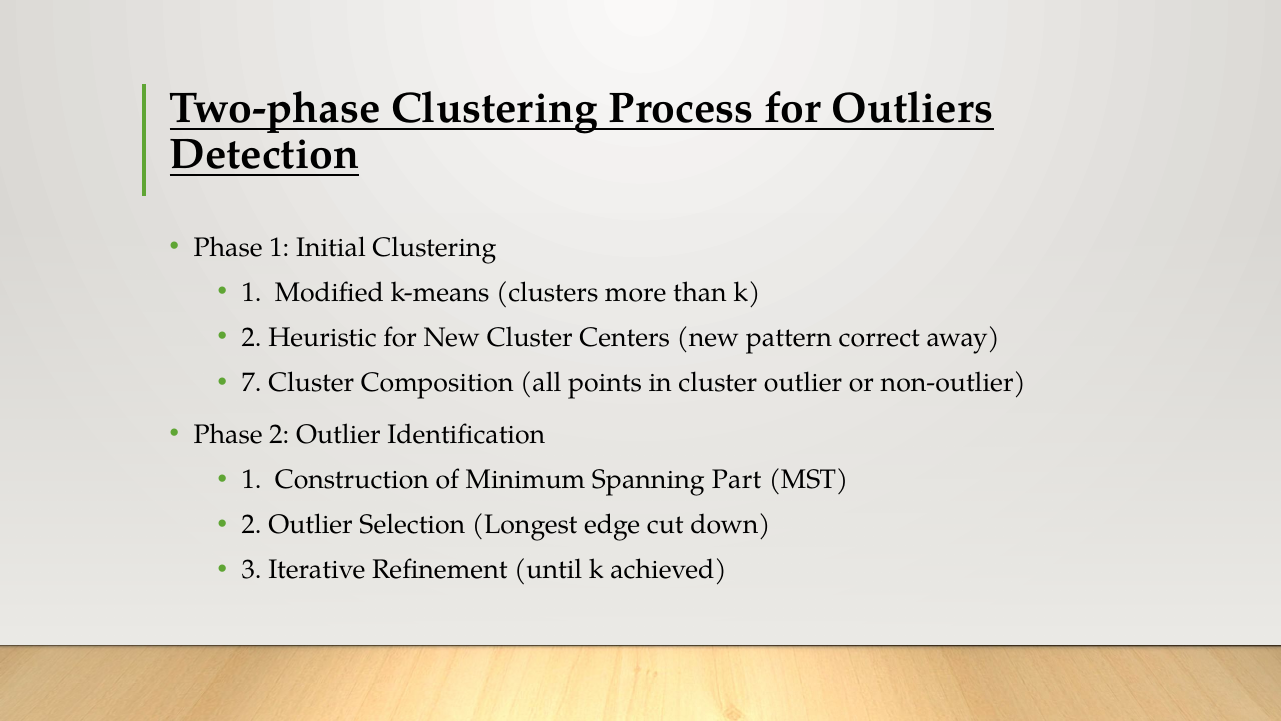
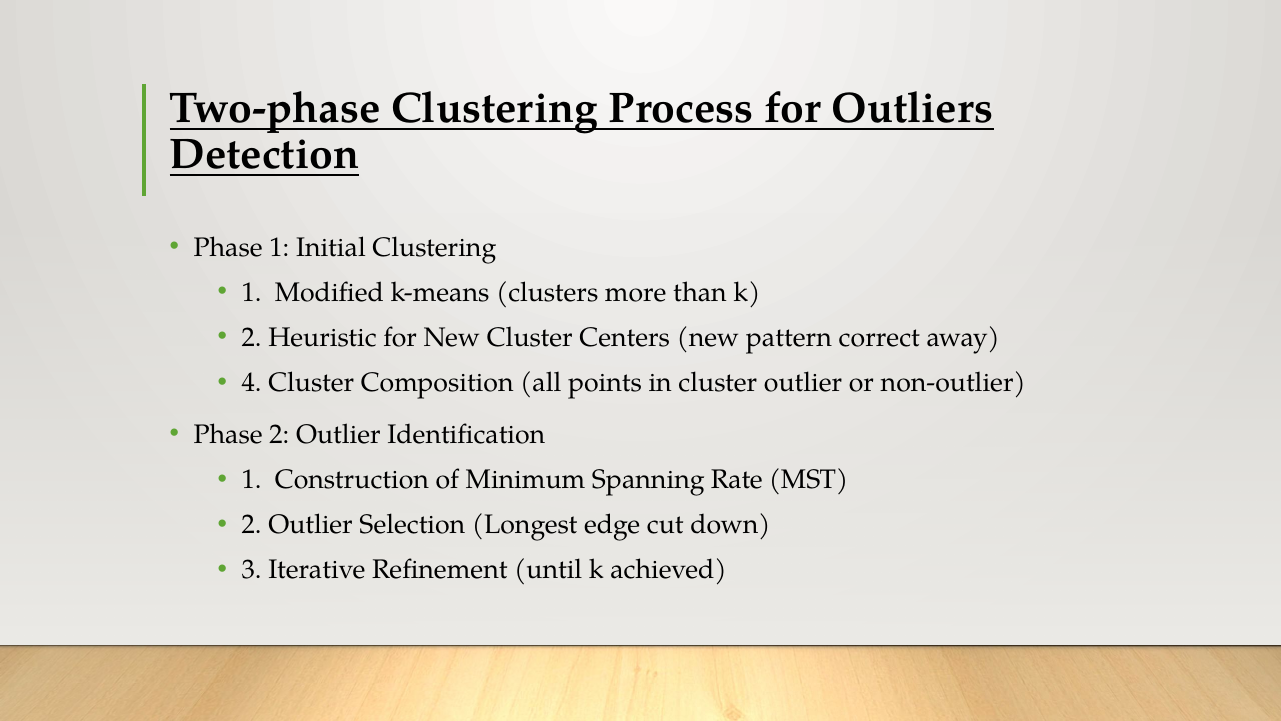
7: 7 -> 4
Part: Part -> Rate
